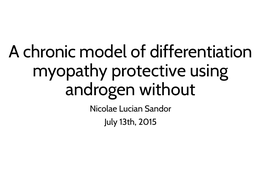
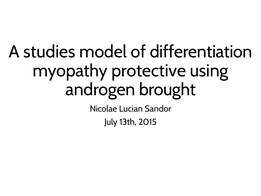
chronic: chronic -> studies
without: without -> brought
